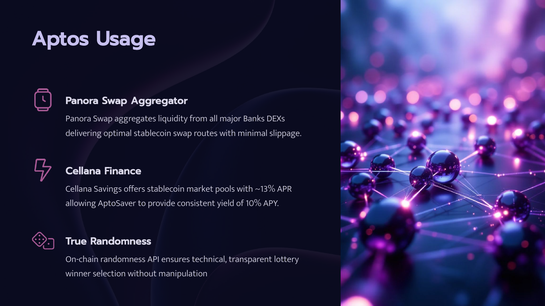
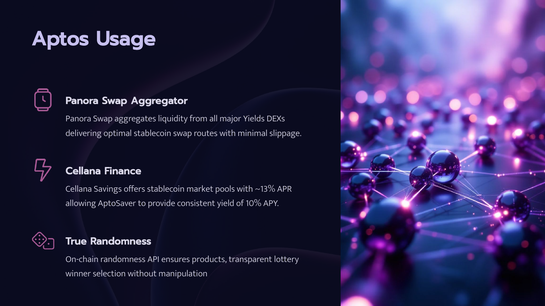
Banks: Banks -> Yields
technical: technical -> products
